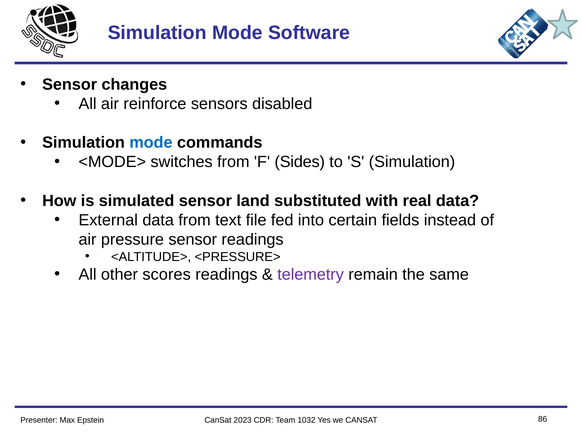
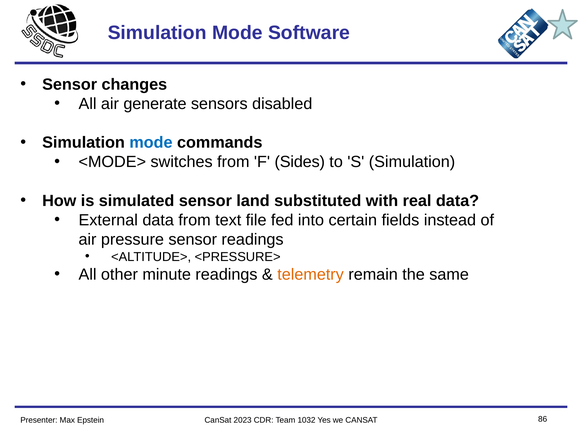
reinforce: reinforce -> generate
scores: scores -> minute
telemetry colour: purple -> orange
